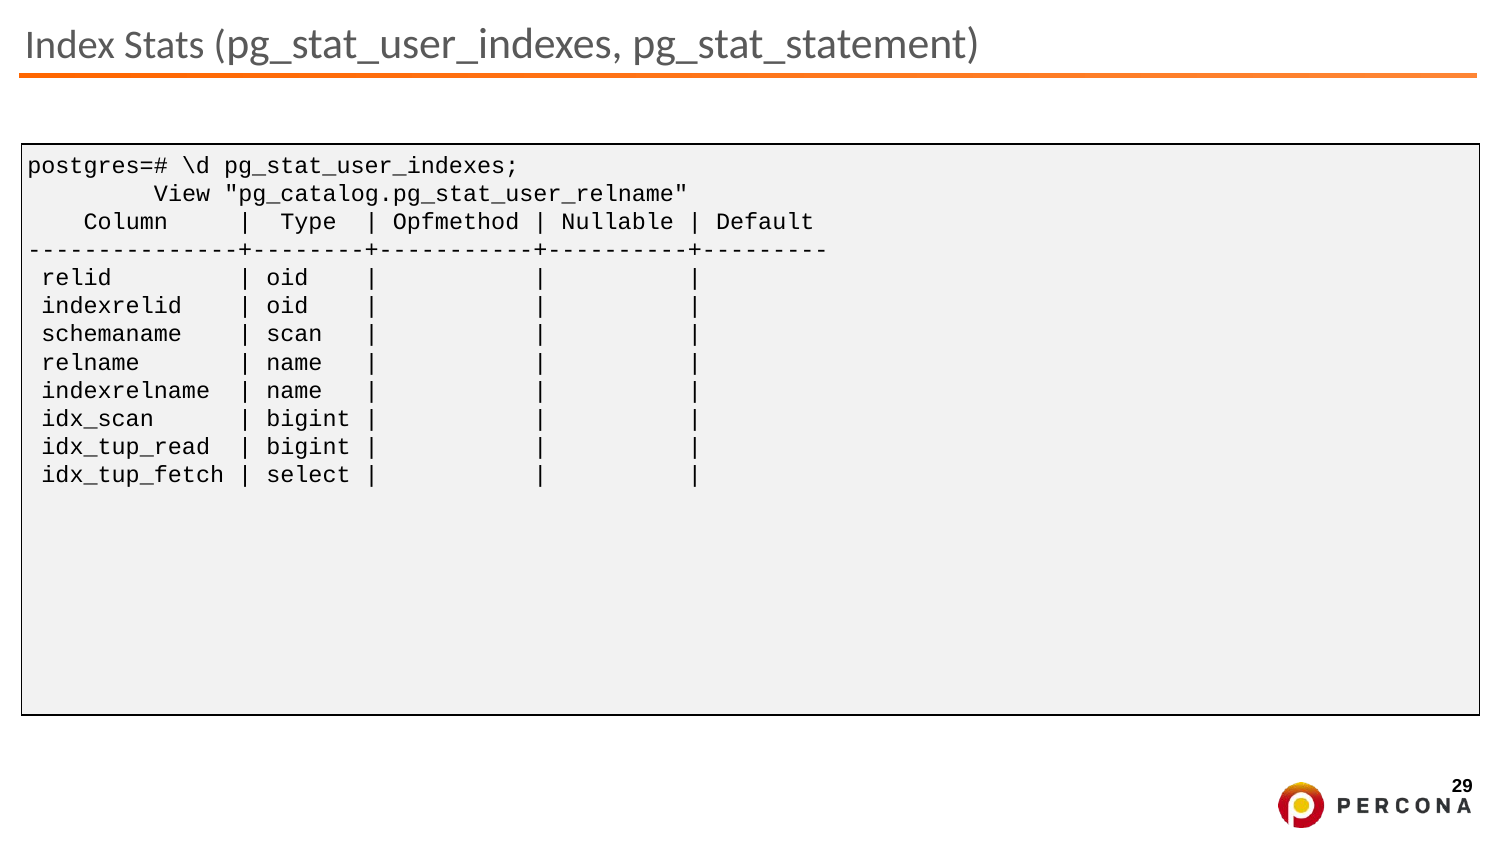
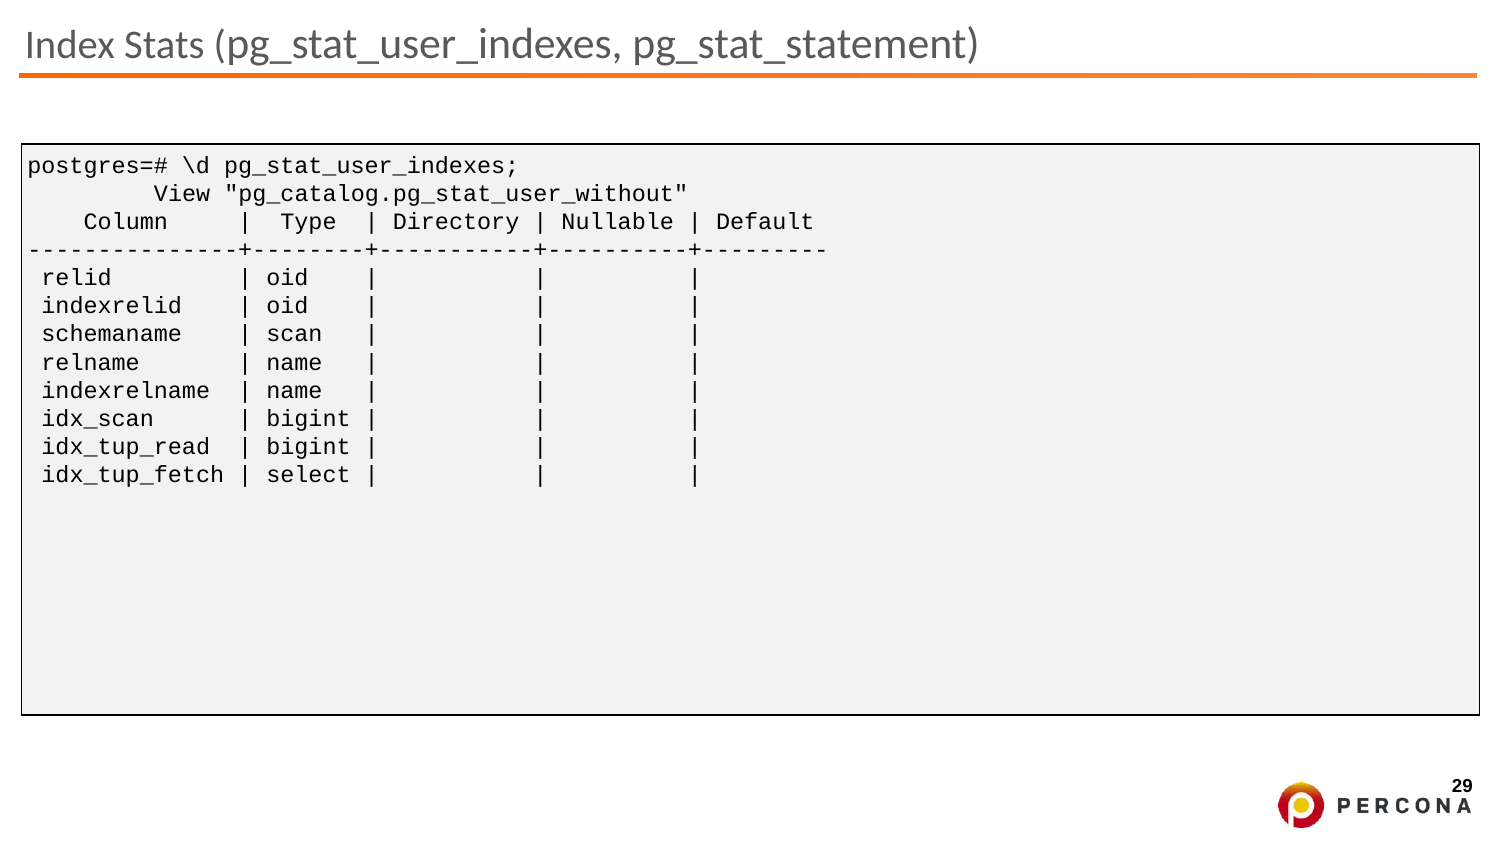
pg_catalog.pg_stat_user_relname: pg_catalog.pg_stat_user_relname -> pg_catalog.pg_stat_user_without
Opfmethod: Opfmethod -> Directory
